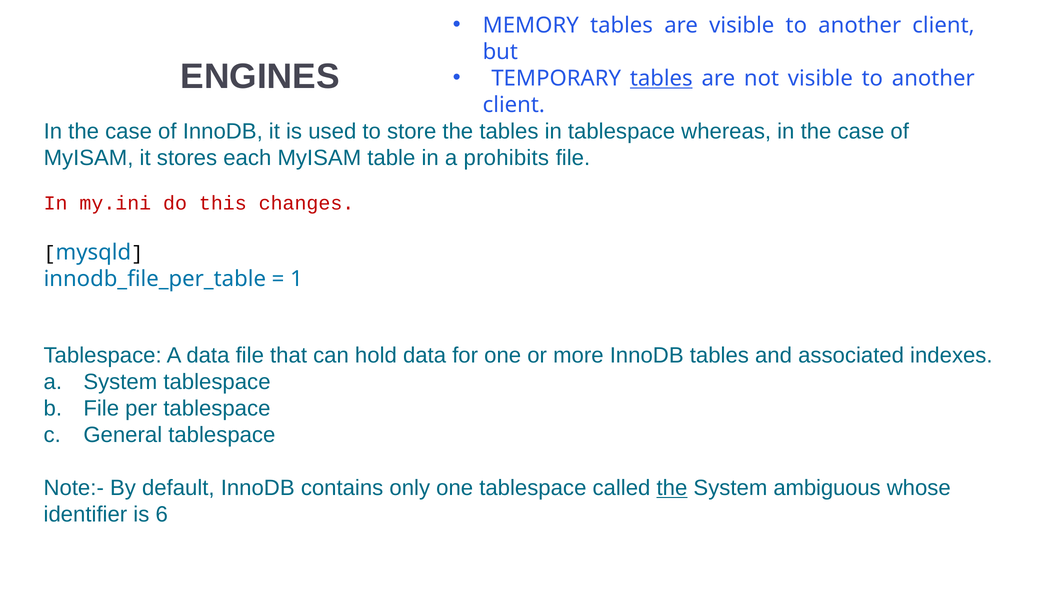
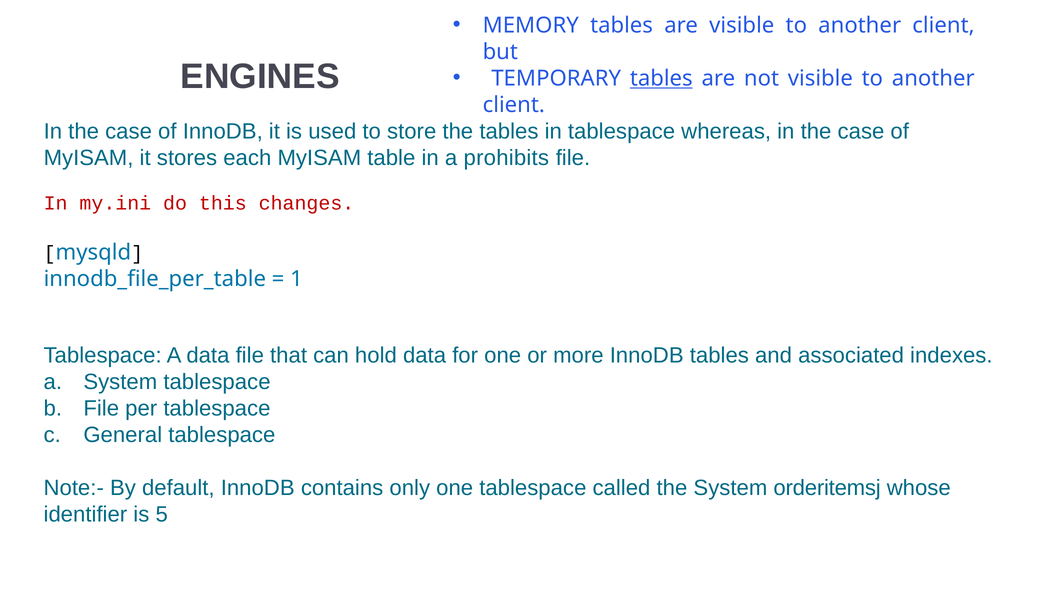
the at (672, 488) underline: present -> none
ambiguous: ambiguous -> orderitemsj
6: 6 -> 5
